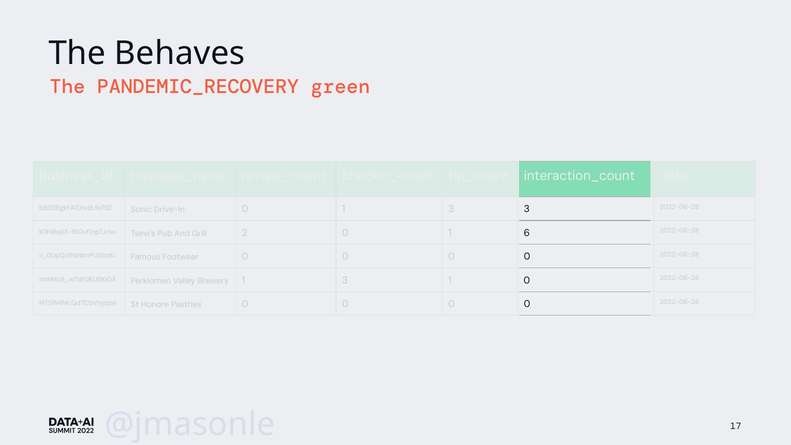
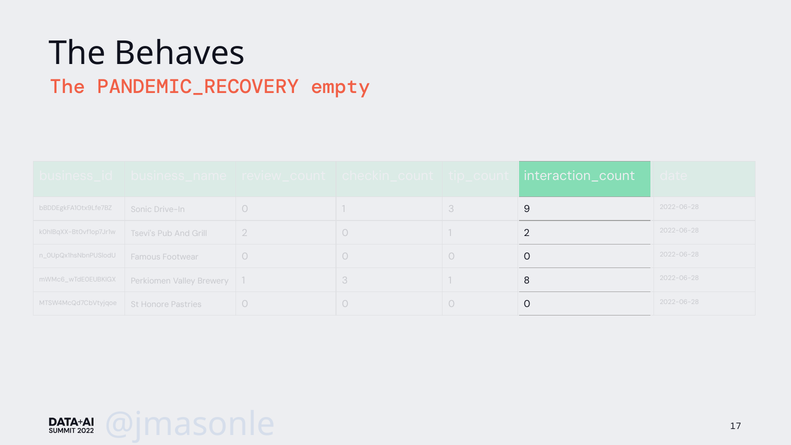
green: green -> empty
3 at (527, 209): 3 -> 9
6 at (527, 233): 6 -> 2
0 at (527, 280): 0 -> 8
